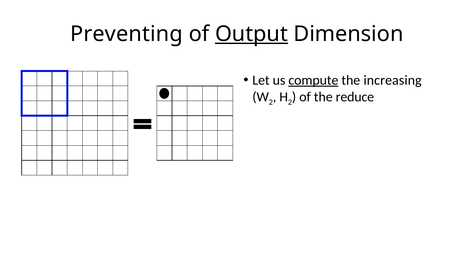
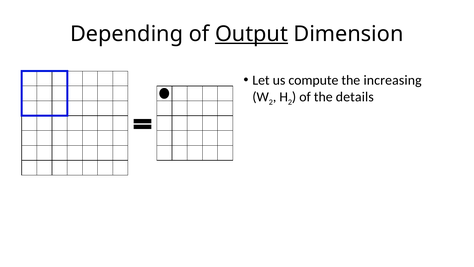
Preventing: Preventing -> Depending
compute underline: present -> none
reduce: reduce -> details
